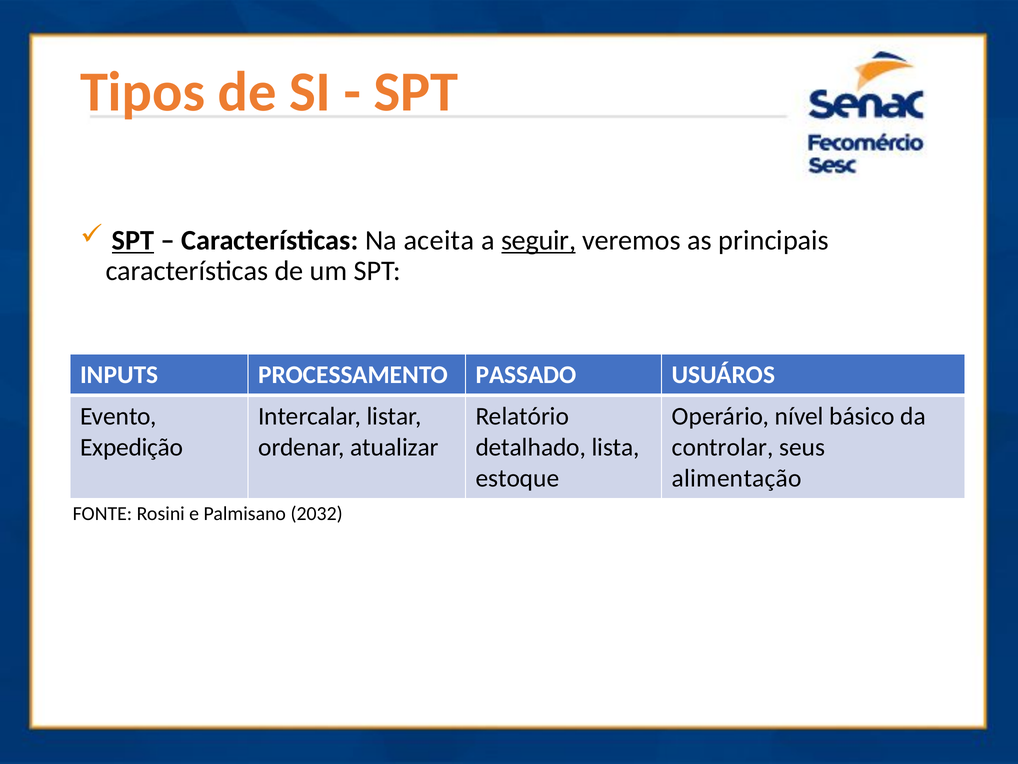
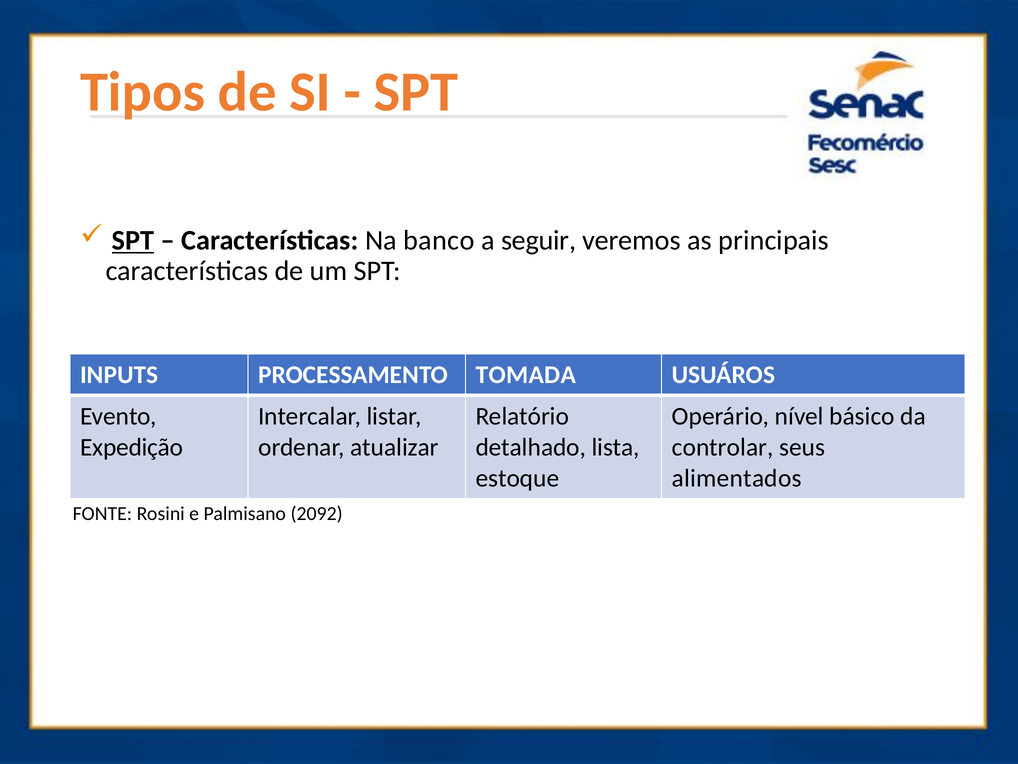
aceita: aceita -> banco
seguir underline: present -> none
PASSADO: PASSADO -> TOMADA
alimentação: alimentação -> alimentados
2032: 2032 -> 2092
